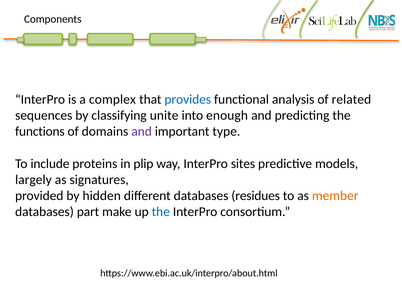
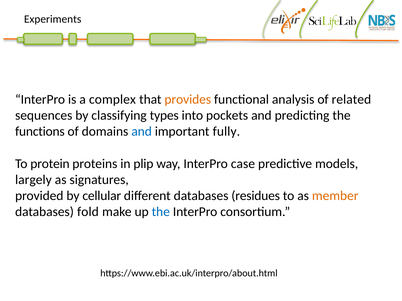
Components: Components -> Experiments
provides colour: blue -> orange
unite: unite -> types
enough: enough -> pockets
and at (142, 132) colour: purple -> blue
type: type -> fully
include: include -> protein
sites: sites -> case
hidden: hidden -> cellular
part: part -> fold
